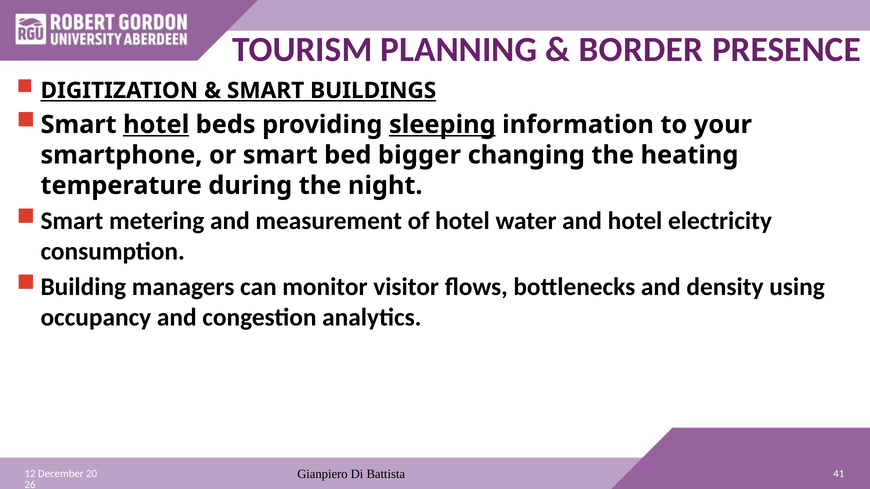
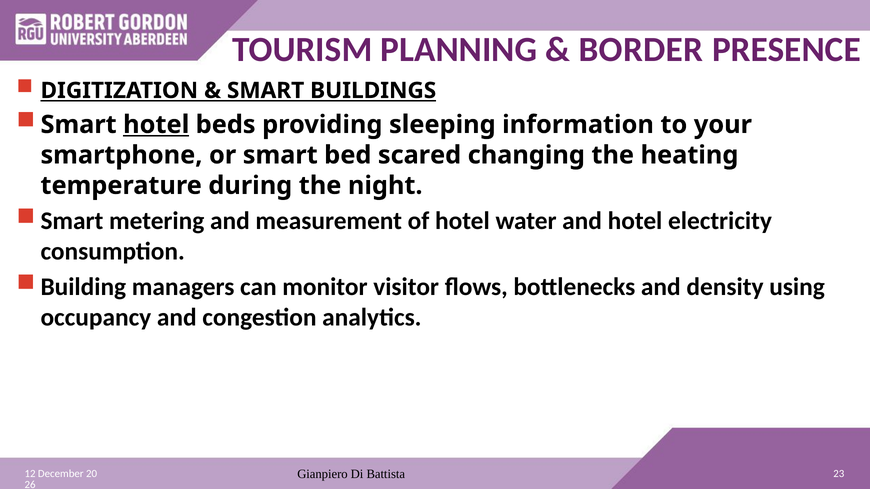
sleeping underline: present -> none
bigger: bigger -> scared
41: 41 -> 23
